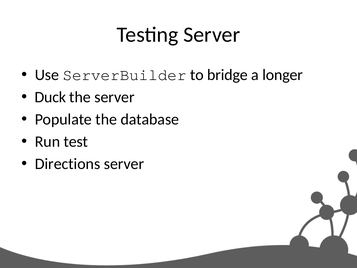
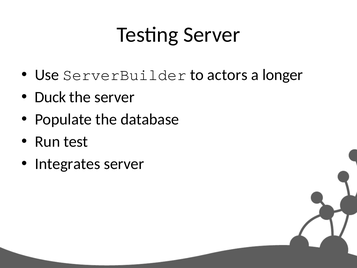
bridge: bridge -> actors
Directions: Directions -> Integrates
